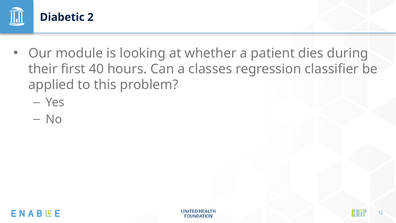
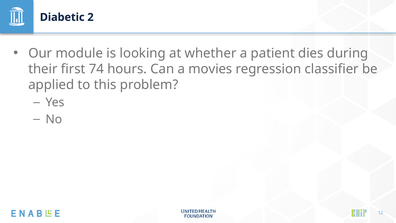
40: 40 -> 74
classes: classes -> movies
